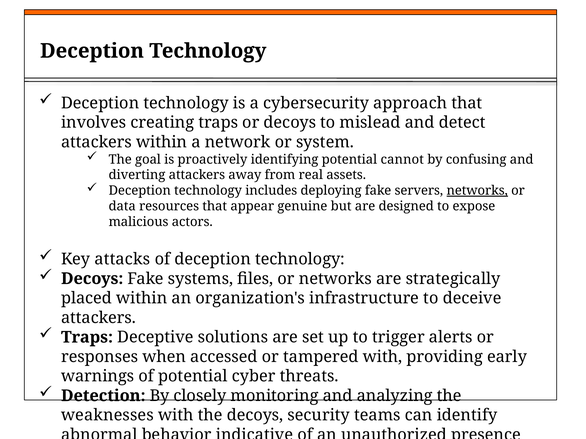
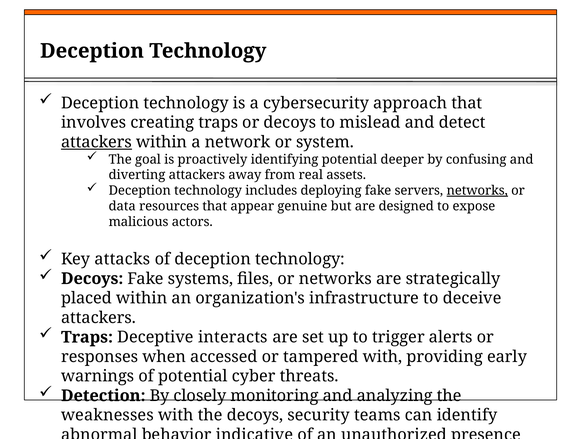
attackers at (96, 142) underline: none -> present
cannot: cannot -> deeper
solutions: solutions -> interacts
